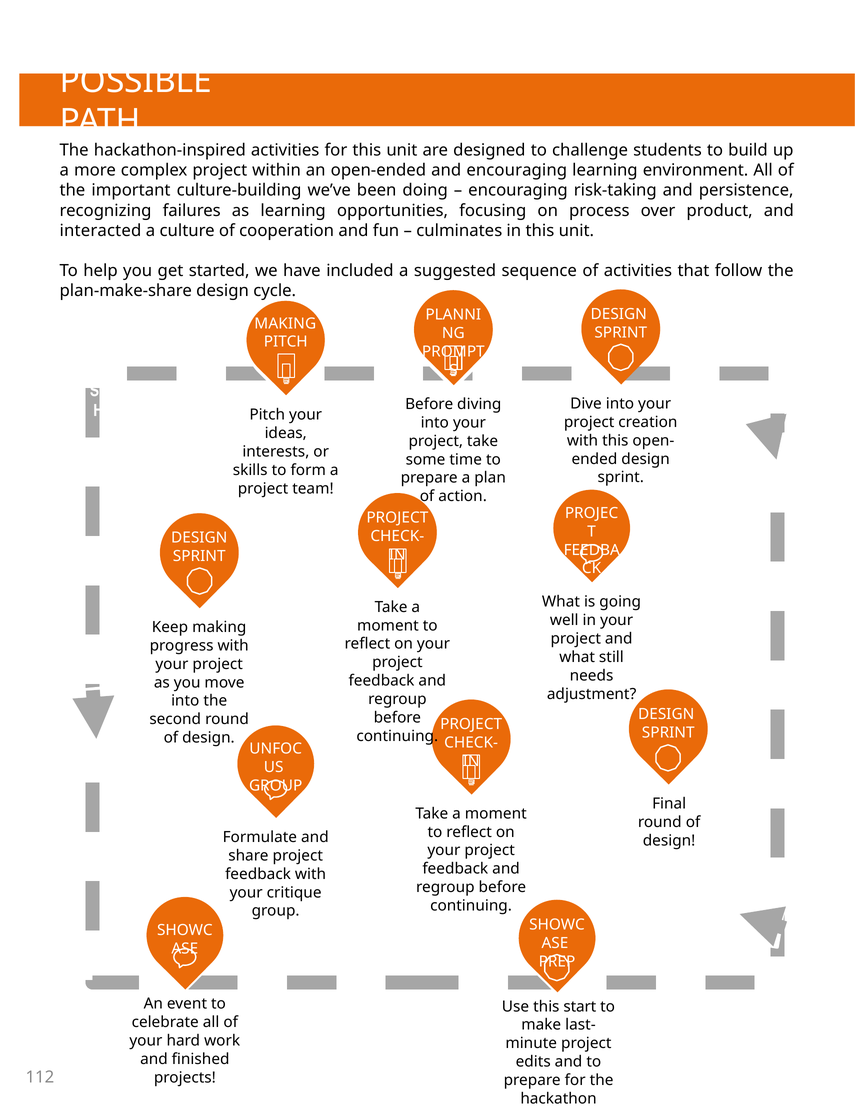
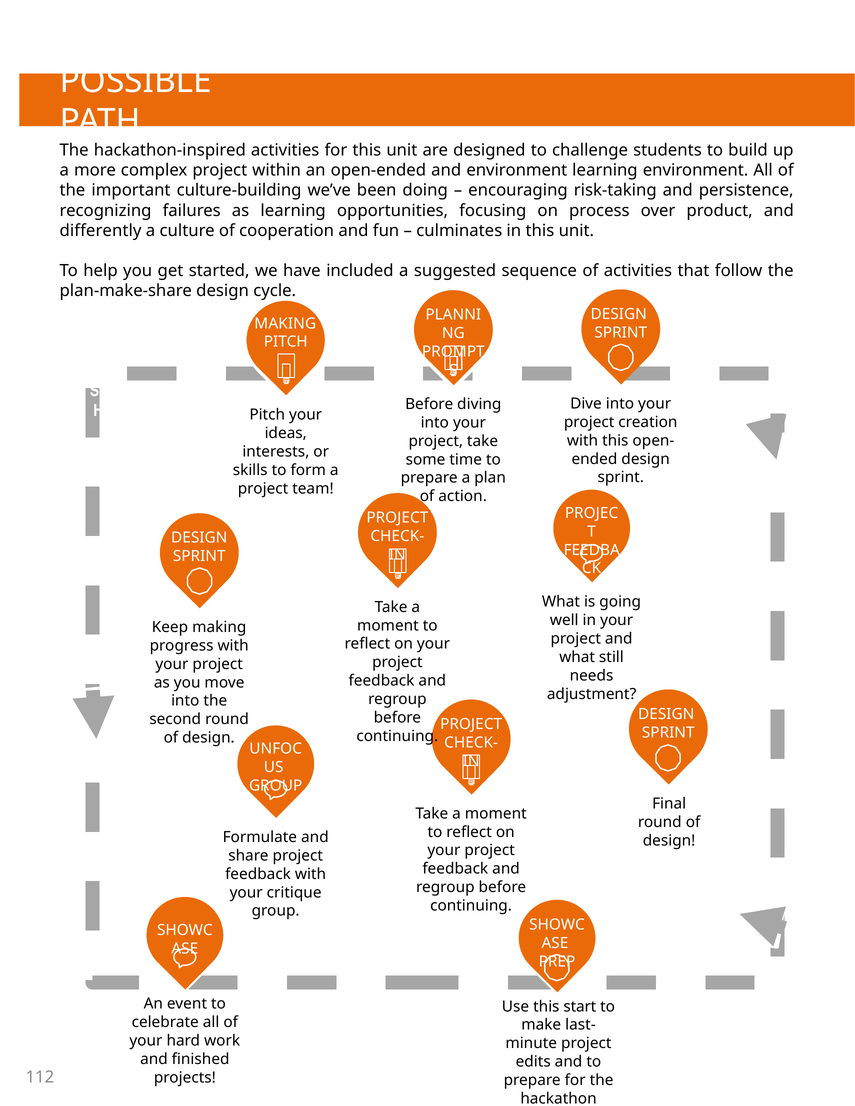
and encouraging: encouraging -> environment
interacted: interacted -> differently
